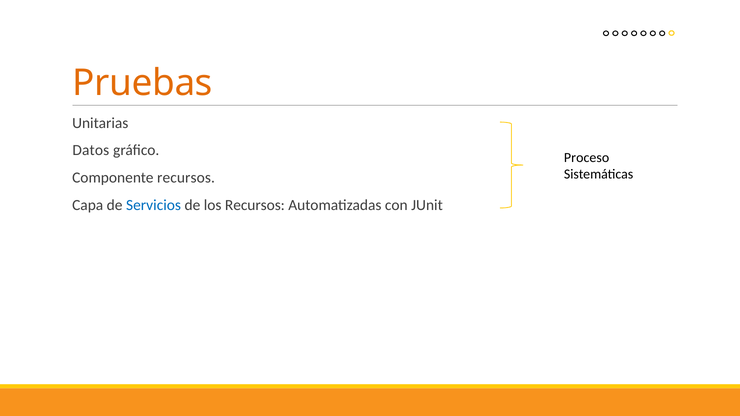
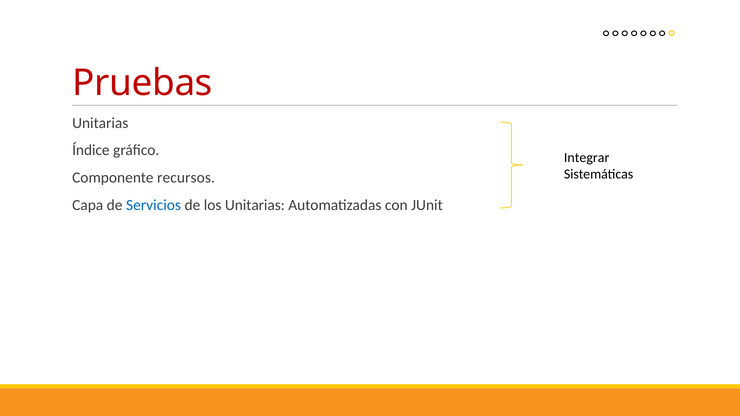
Pruebas colour: orange -> red
Datos: Datos -> Índice
Proceso: Proceso -> Integrar
los Recursos: Recursos -> Unitarias
